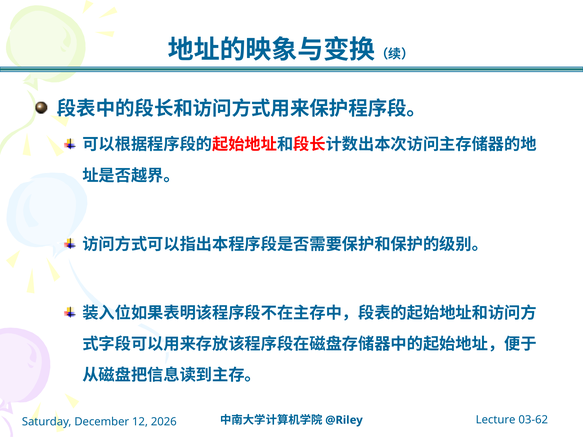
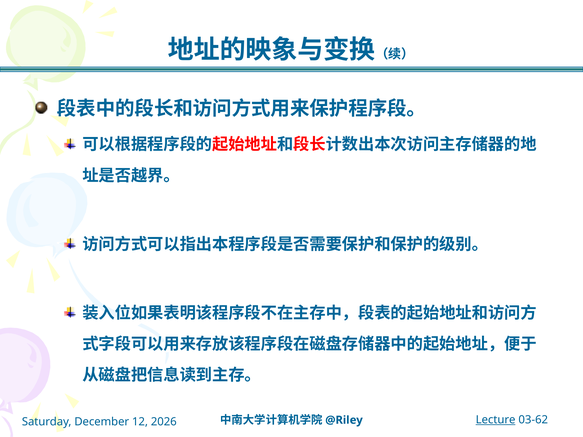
Lecture underline: none -> present
